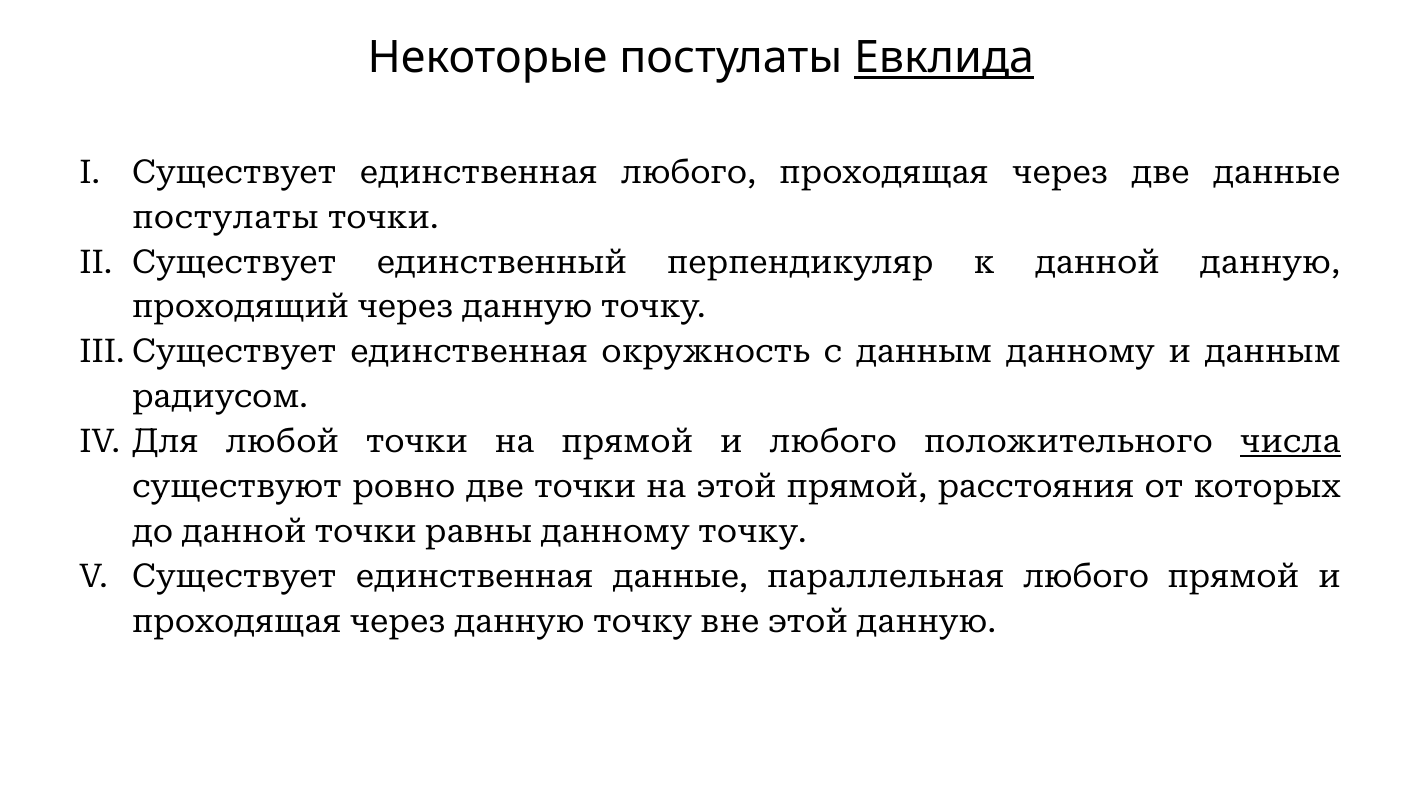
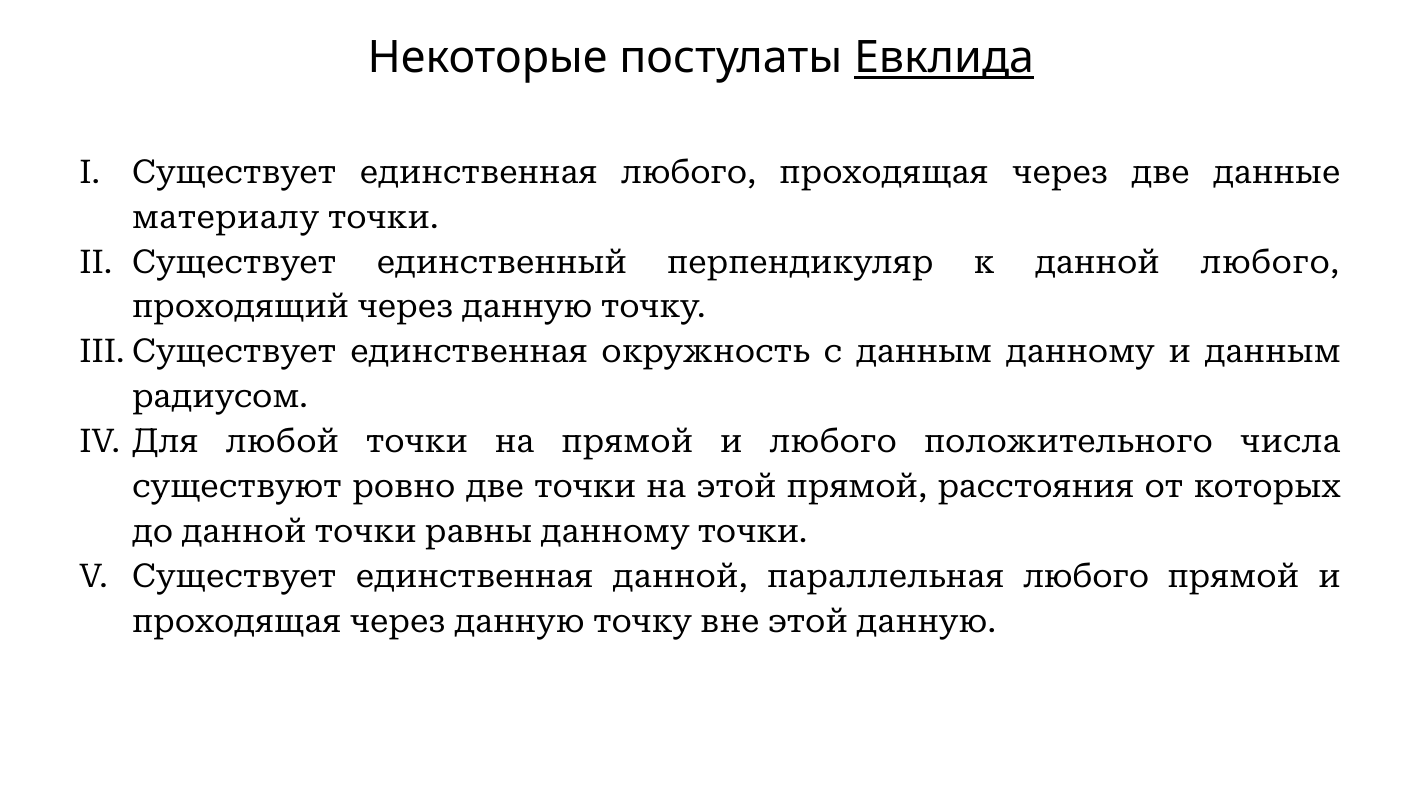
постулаты at (226, 217): постулаты -> материалу
данной данную: данную -> любого
числа underline: present -> none
данному точку: точку -> точки
единственная данные: данные -> данной
